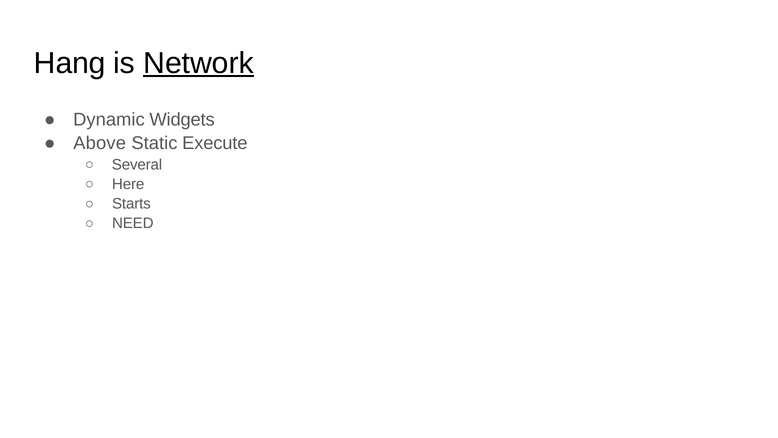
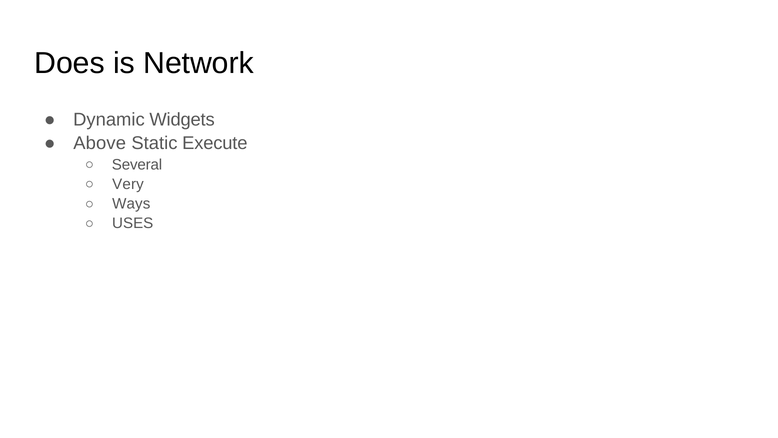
Hang: Hang -> Does
Network underline: present -> none
Here: Here -> Very
Starts: Starts -> Ways
NEED: NEED -> USES
